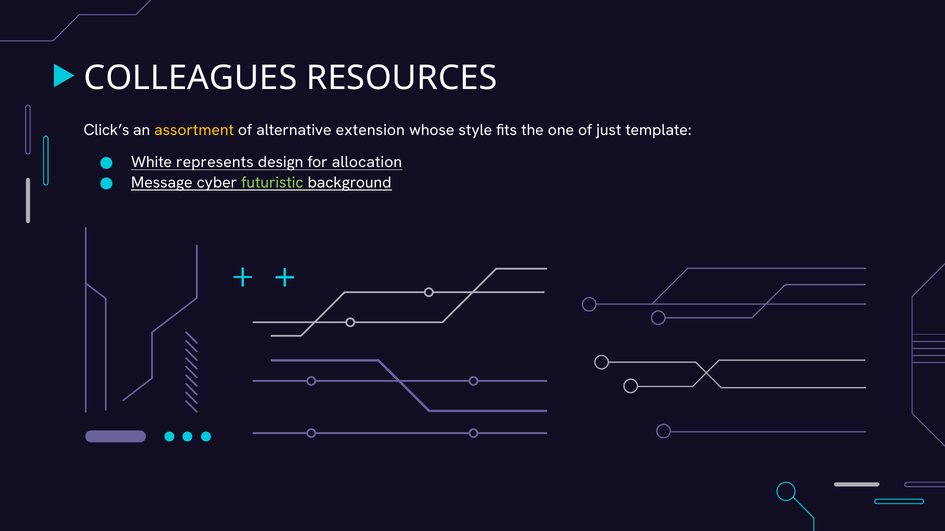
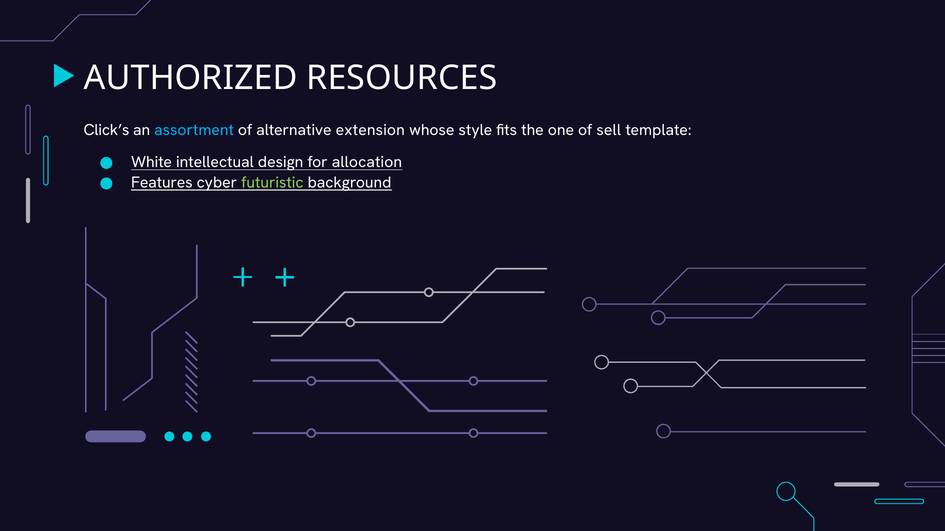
COLLEAGUES: COLLEAGUES -> AUTHORIZED
assortment colour: yellow -> light blue
just: just -> sell
represents: represents -> intellectual
Message: Message -> Features
